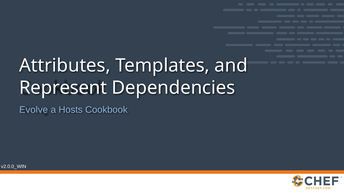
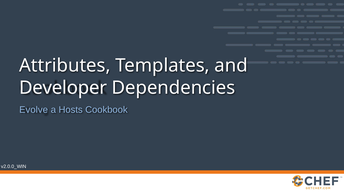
Represent: Represent -> Developer
